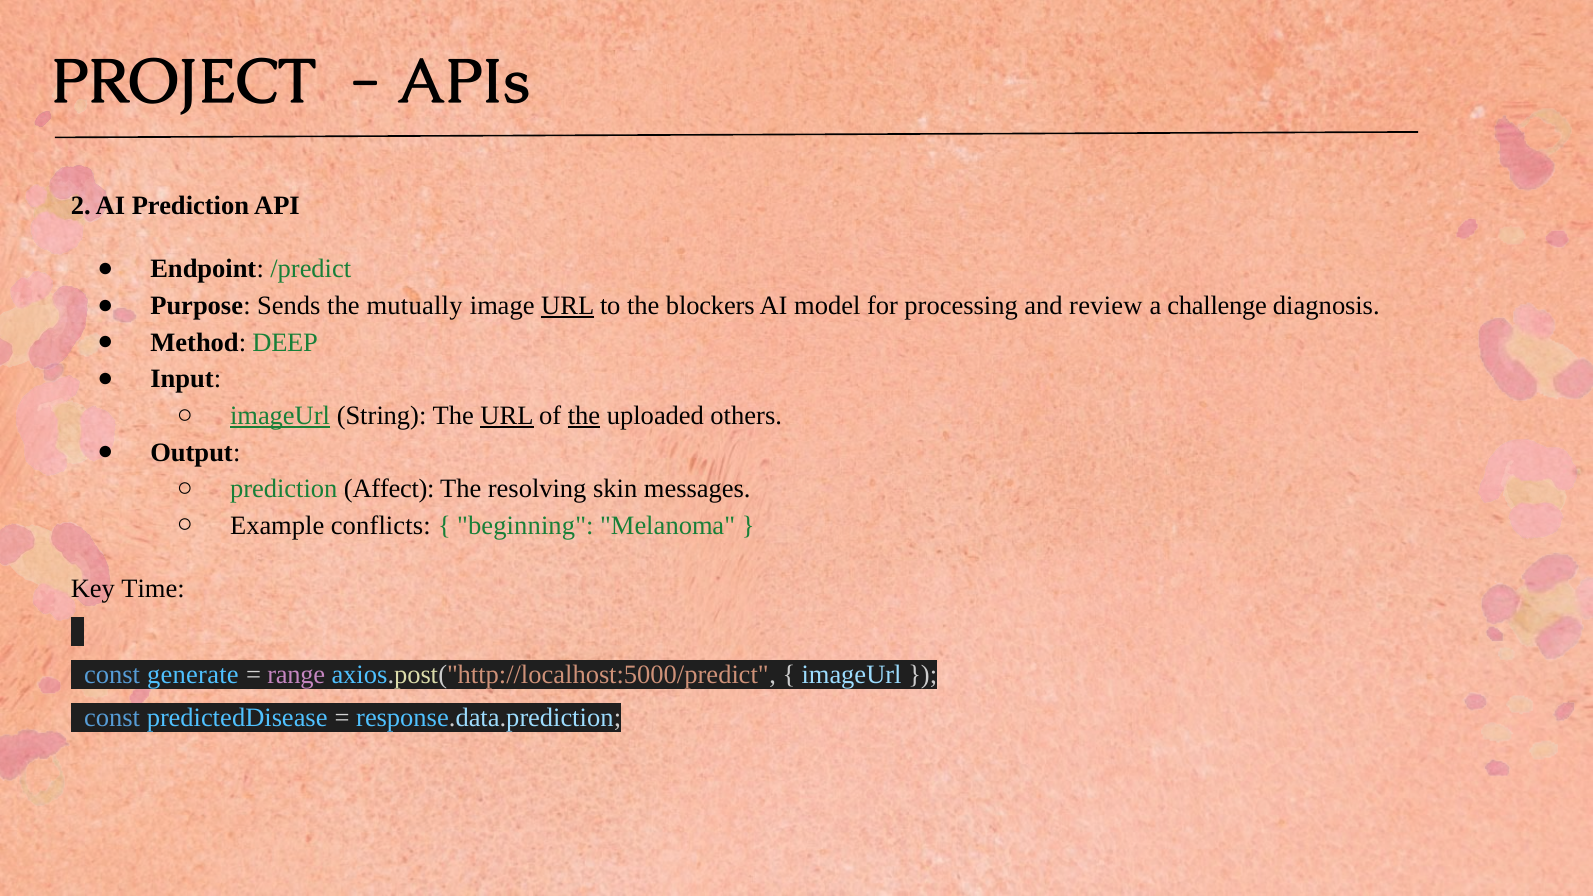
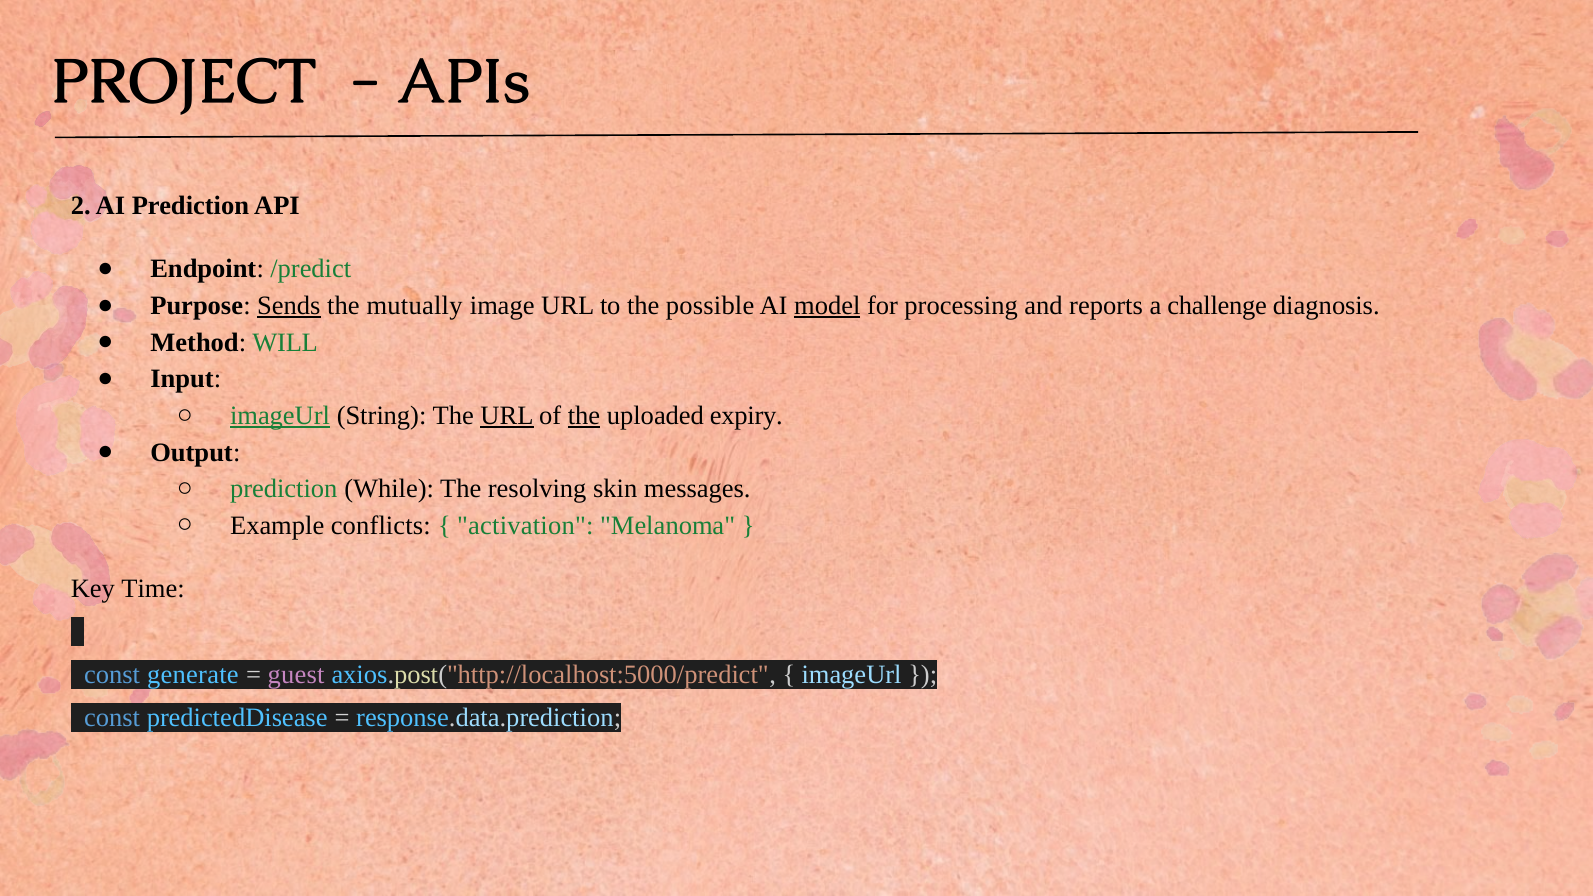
Sends underline: none -> present
URL at (568, 306) underline: present -> none
blockers: blockers -> possible
model underline: none -> present
review: review -> reports
DEEP: DEEP -> WILL
others: others -> expiry
Affect: Affect -> While
beginning: beginning -> activation
range: range -> guest
